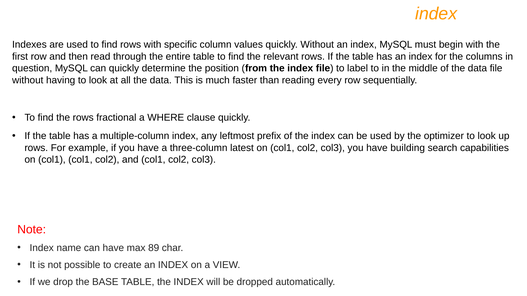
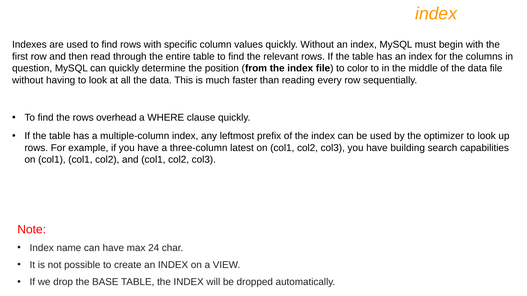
label: label -> color
fractional: fractional -> overhead
89: 89 -> 24
